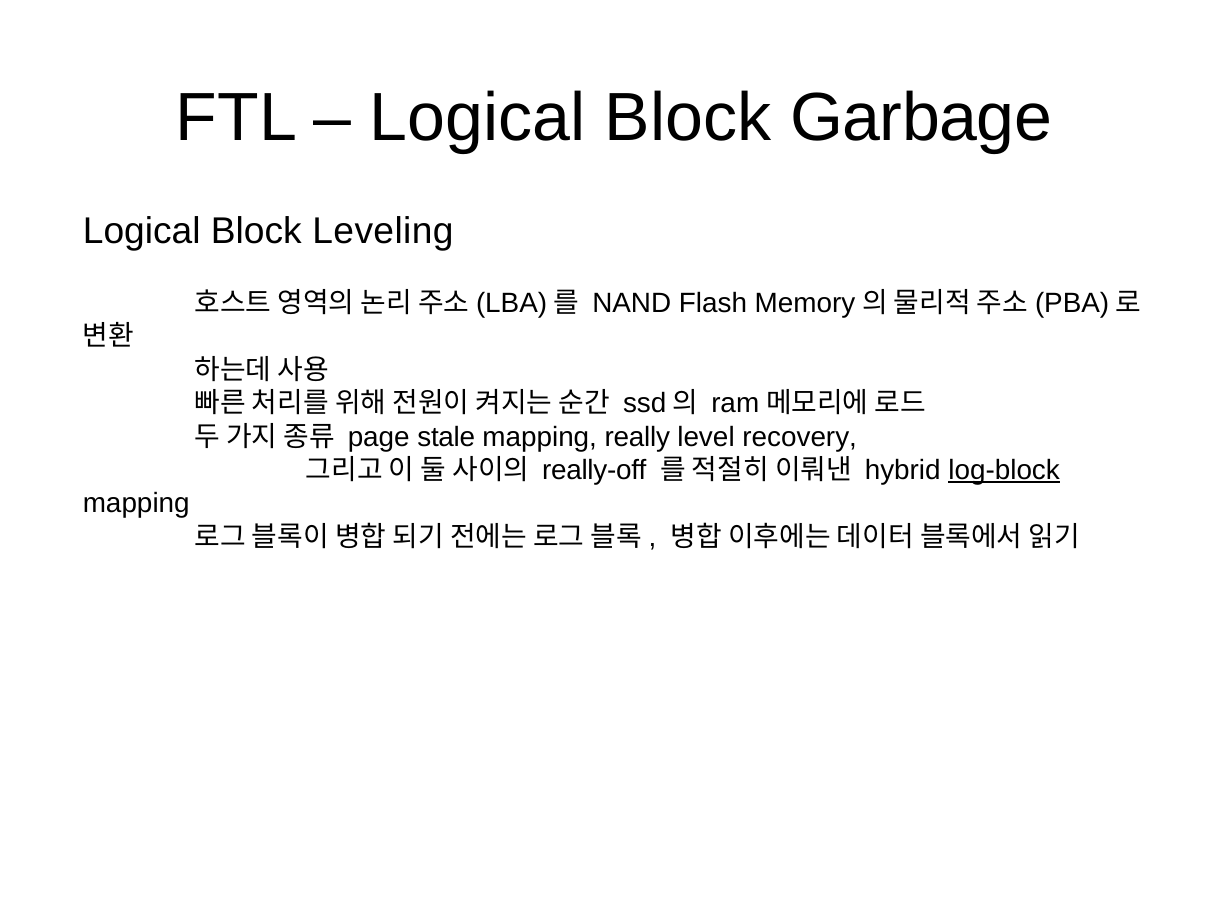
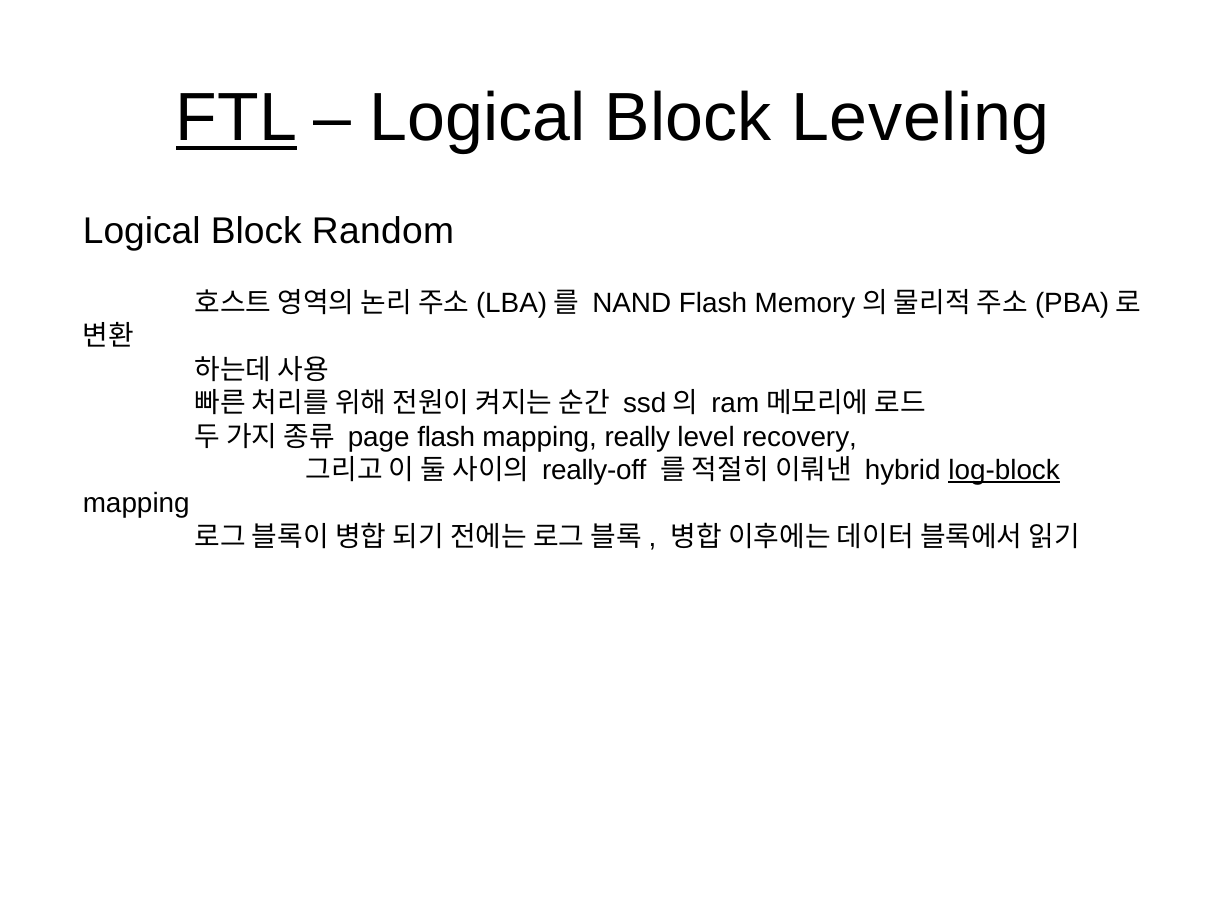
FTL underline: none -> present
Garbage: Garbage -> Leveling
Leveling: Leveling -> Random
page stale: stale -> flash
